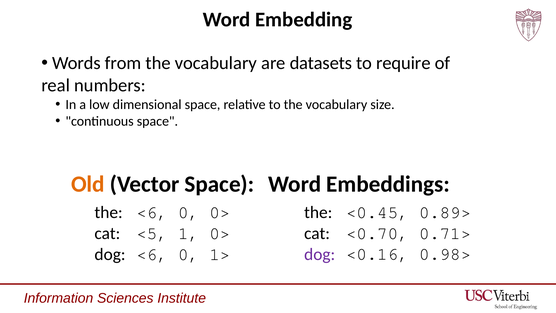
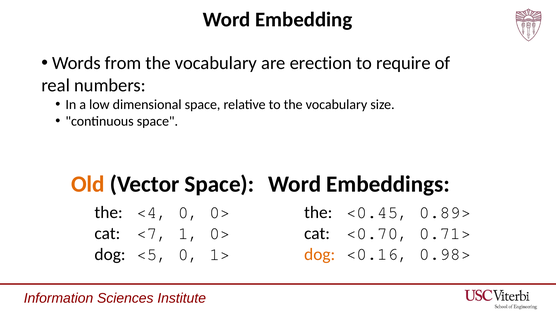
datasets: datasets -> erection
<6 at (152, 212): <6 -> <4
<5: <5 -> <7
<6 at (152, 254): <6 -> <5
dog at (320, 254) colour: purple -> orange
